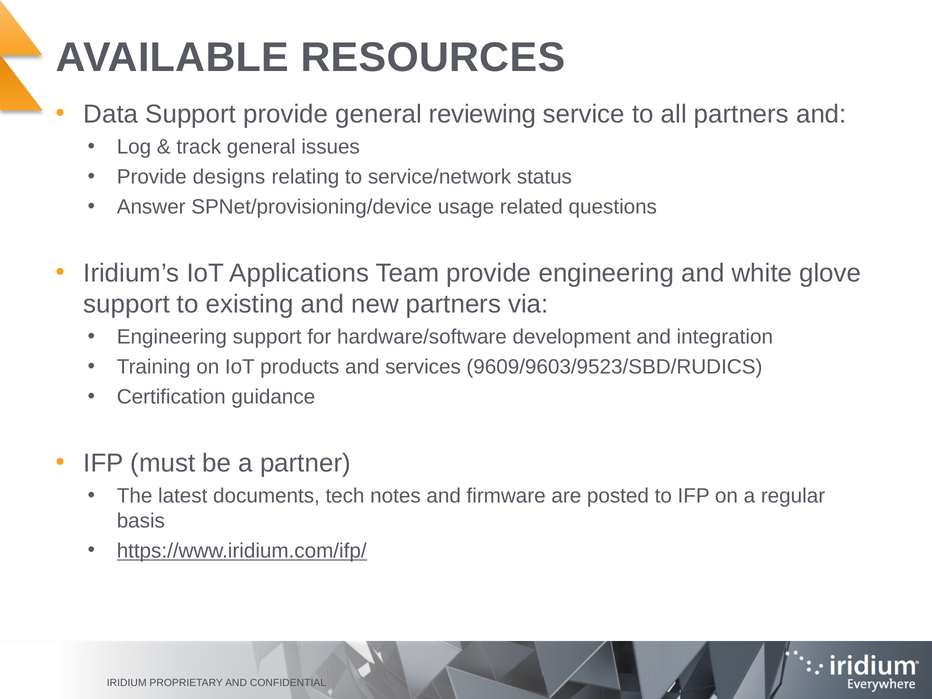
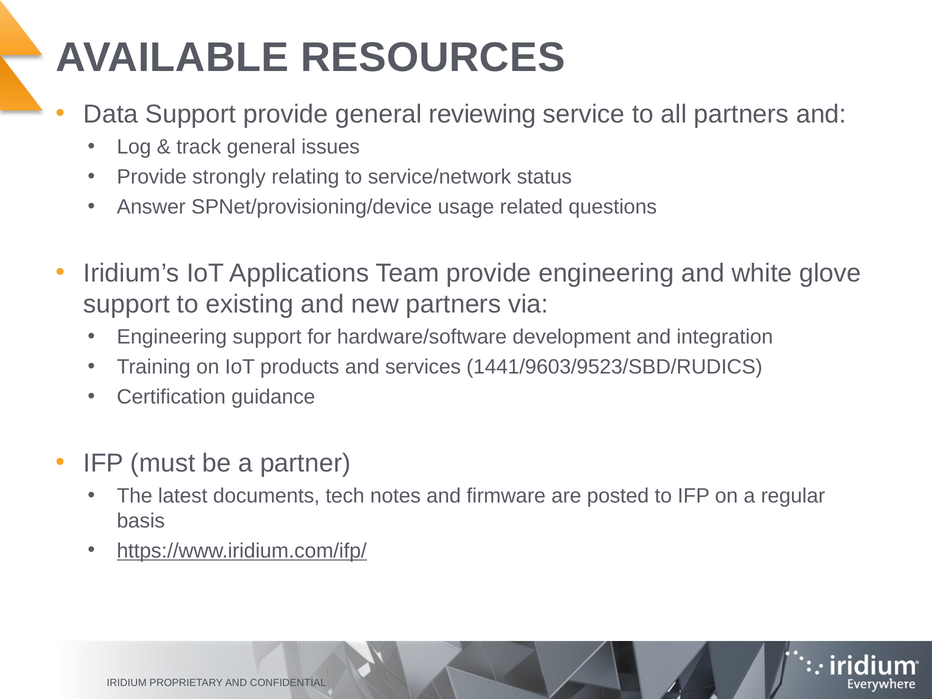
designs: designs -> strongly
9609/9603/9523/SBD/RUDICS: 9609/9603/9523/SBD/RUDICS -> 1441/9603/9523/SBD/RUDICS
